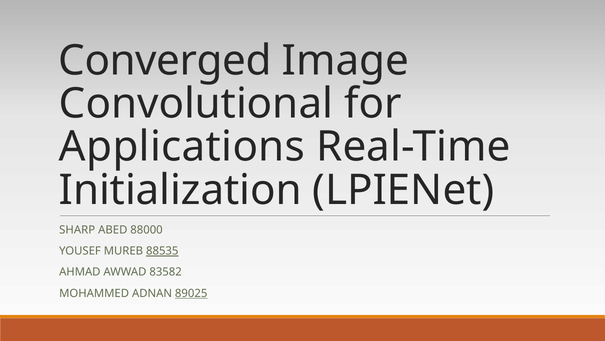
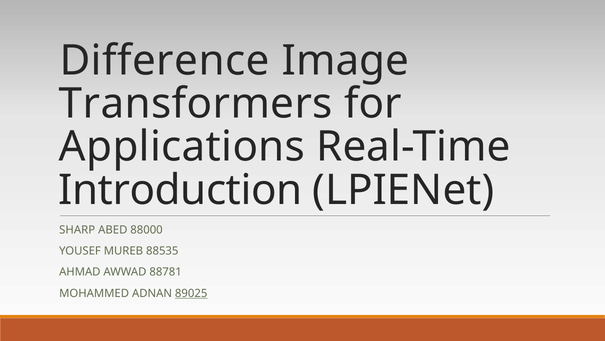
Converged: Converged -> Difference
Convolutional: Convolutional -> Transformers
Initialization: Initialization -> Introduction
88535 underline: present -> none
83582: 83582 -> 88781
